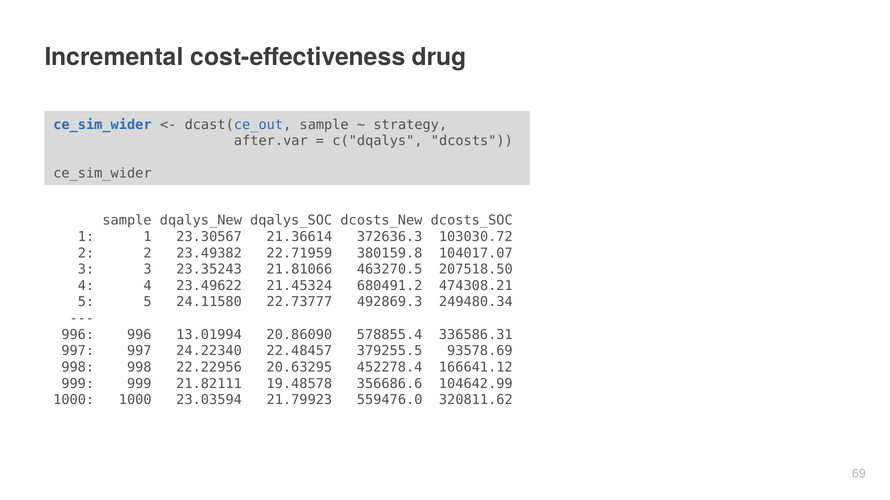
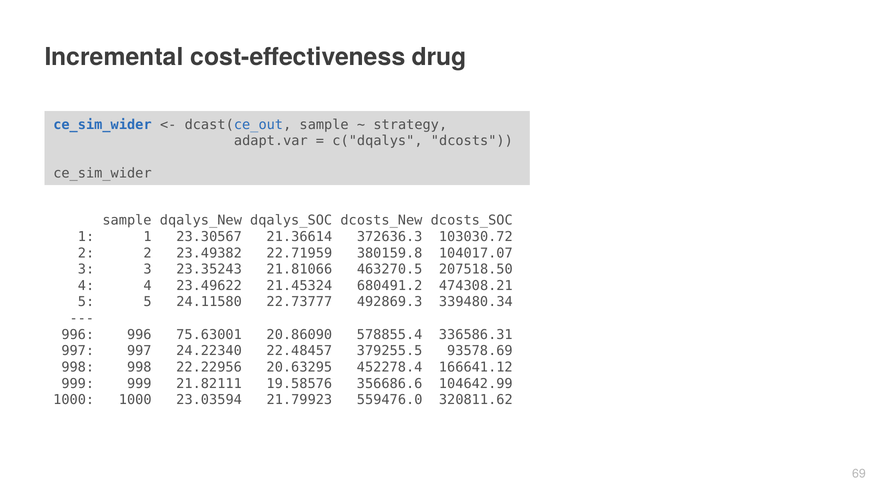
after.var: after.var -> adapt.var
249480.34: 249480.34 -> 339480.34
13.01994: 13.01994 -> 75.63001
19.48578: 19.48578 -> 19.58576
